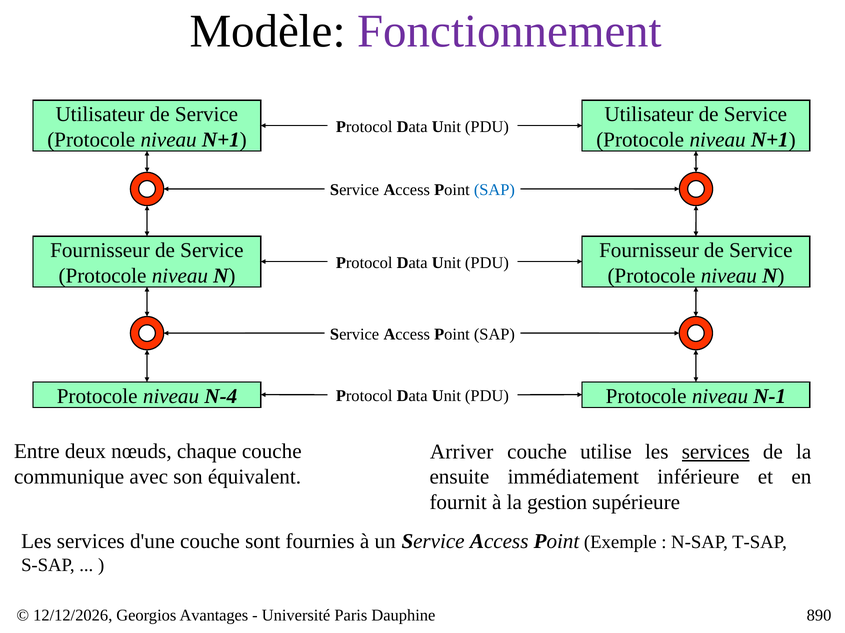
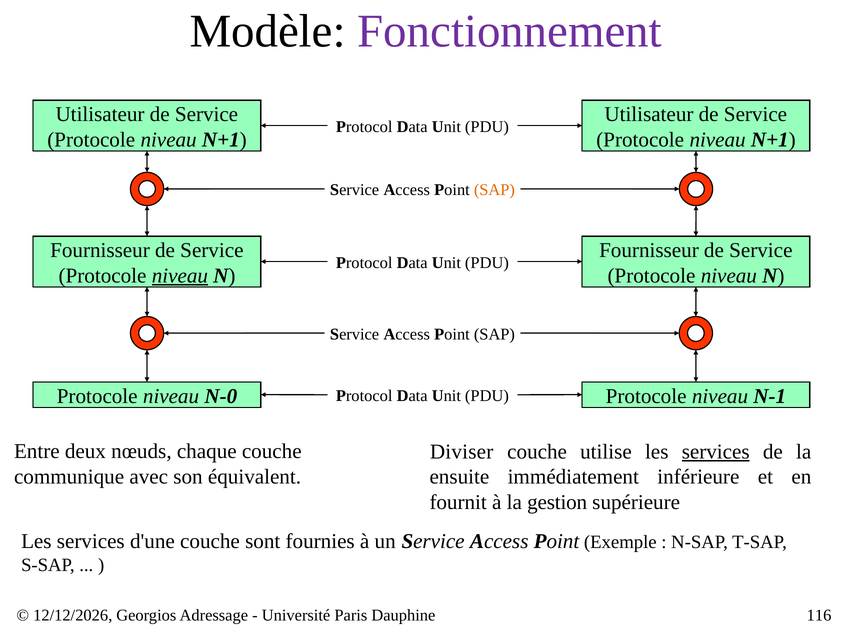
SAP at (494, 190) colour: blue -> orange
niveau at (180, 276) underline: none -> present
N-4: N-4 -> N-0
Arriver: Arriver -> Diviser
Avantages: Avantages -> Adressage
890: 890 -> 116
